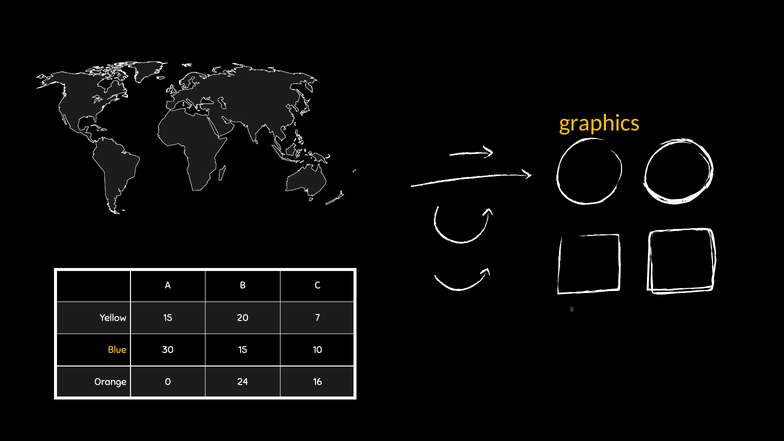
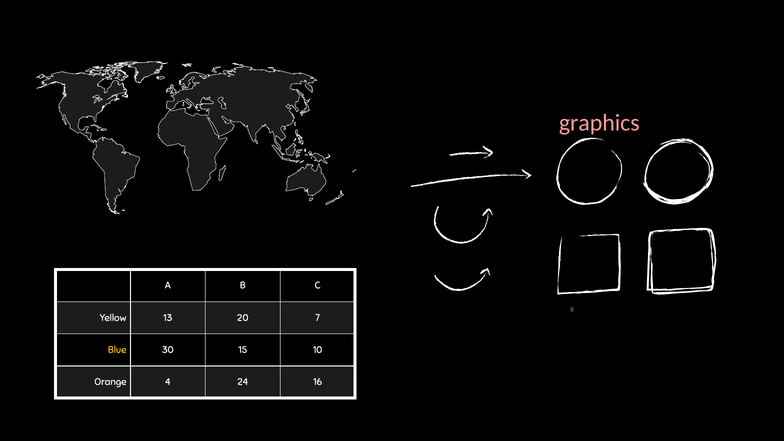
graphics colour: yellow -> pink
Yellow 15: 15 -> 13
0: 0 -> 4
